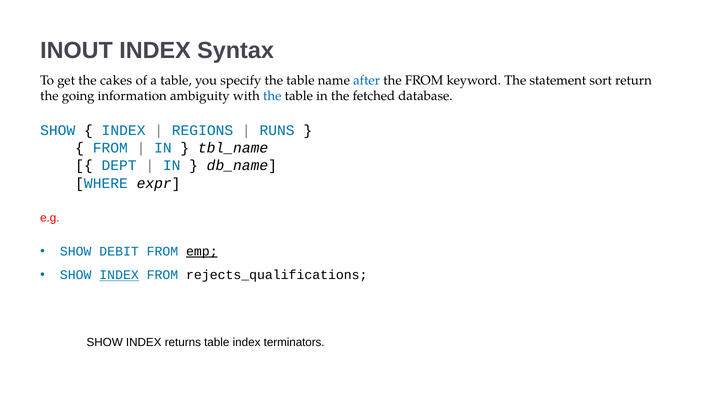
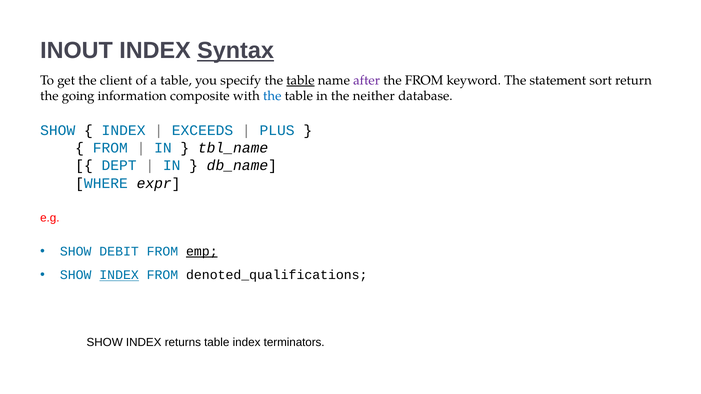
Syntax underline: none -> present
cakes: cakes -> client
table at (300, 80) underline: none -> present
after colour: blue -> purple
ambiguity: ambiguity -> composite
fetched: fetched -> neither
REGIONS: REGIONS -> EXCEEDS
RUNS: RUNS -> PLUS
rejects_qualifications: rejects_qualifications -> denoted_qualifications
